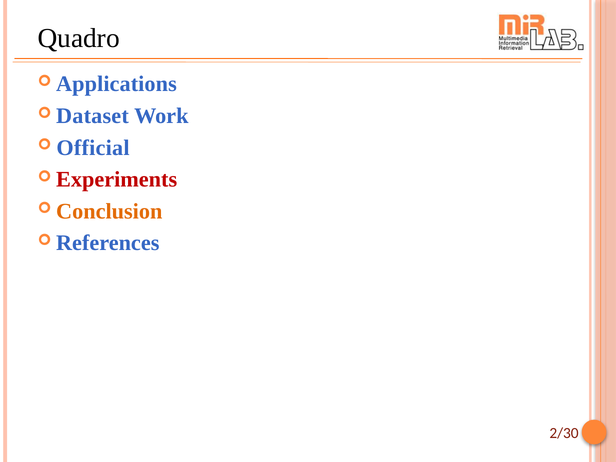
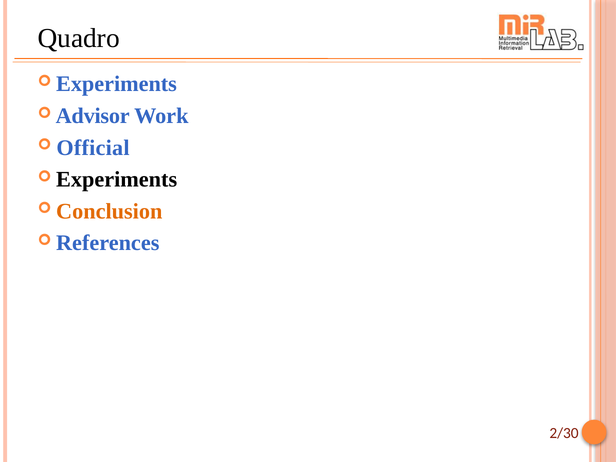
Applications at (116, 84): Applications -> Experiments
Dataset: Dataset -> Advisor
Experiments at (117, 180) colour: red -> black
